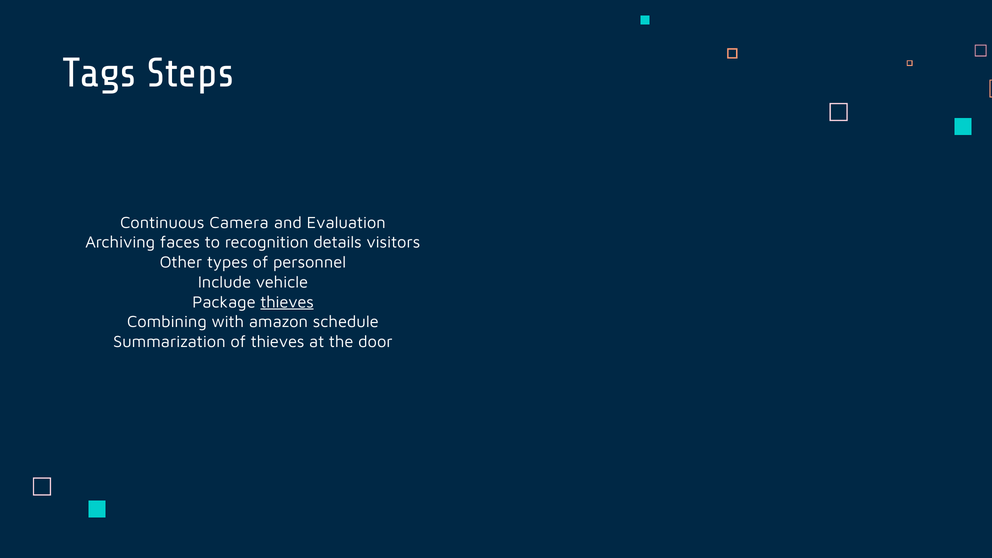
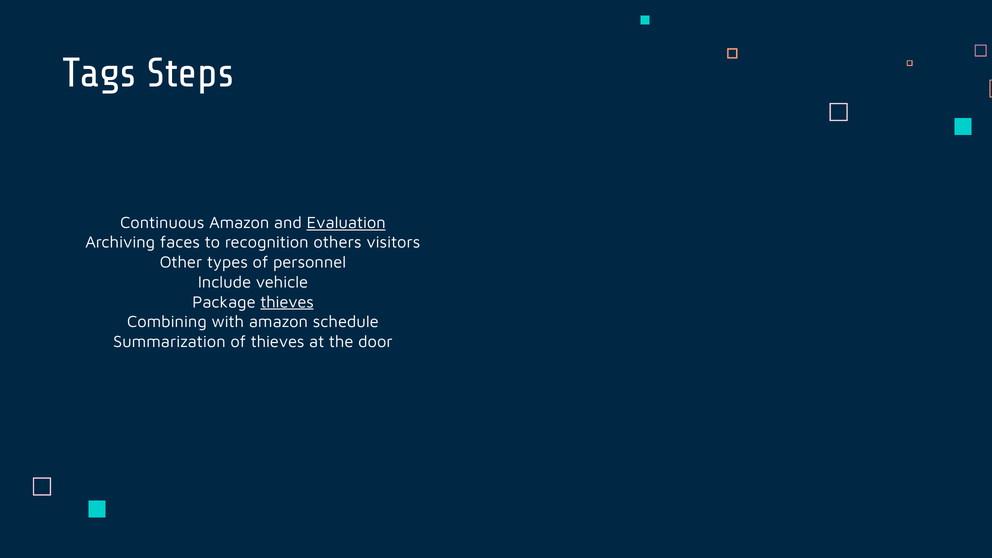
Continuous Camera: Camera -> Amazon
Evaluation underline: none -> present
details: details -> others
